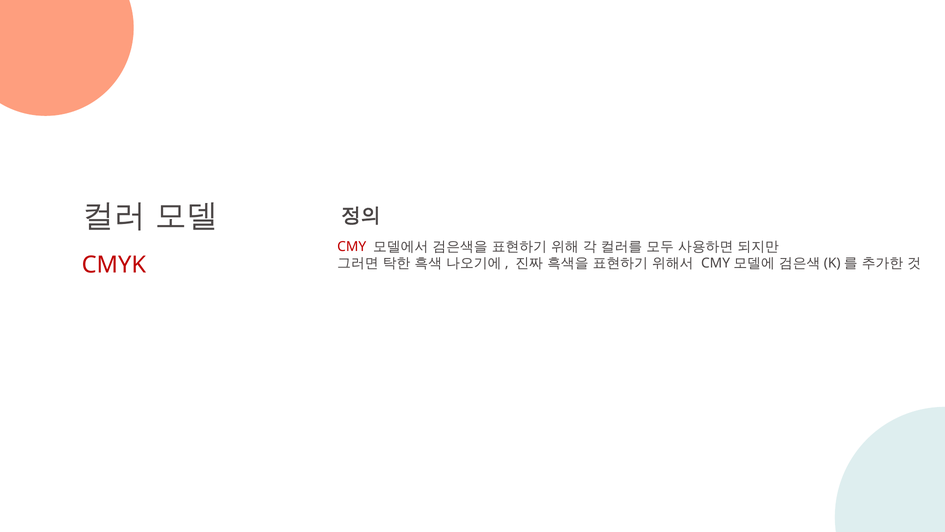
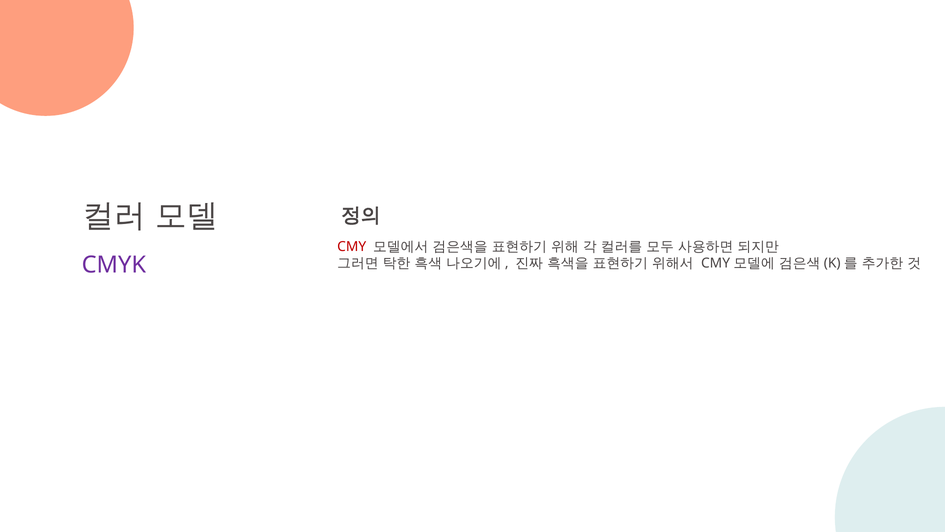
CMYK colour: red -> purple
